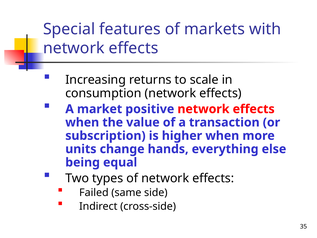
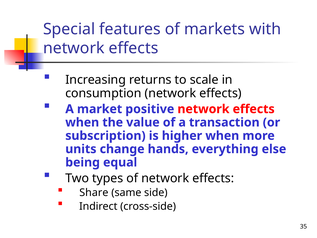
Failed: Failed -> Share
